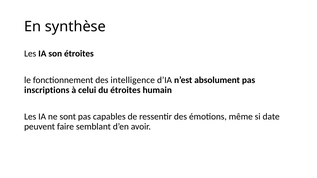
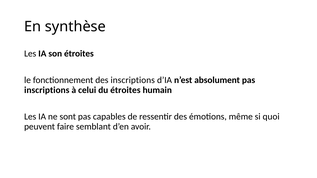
des intelligence: intelligence -> inscriptions
date: date -> quoi
